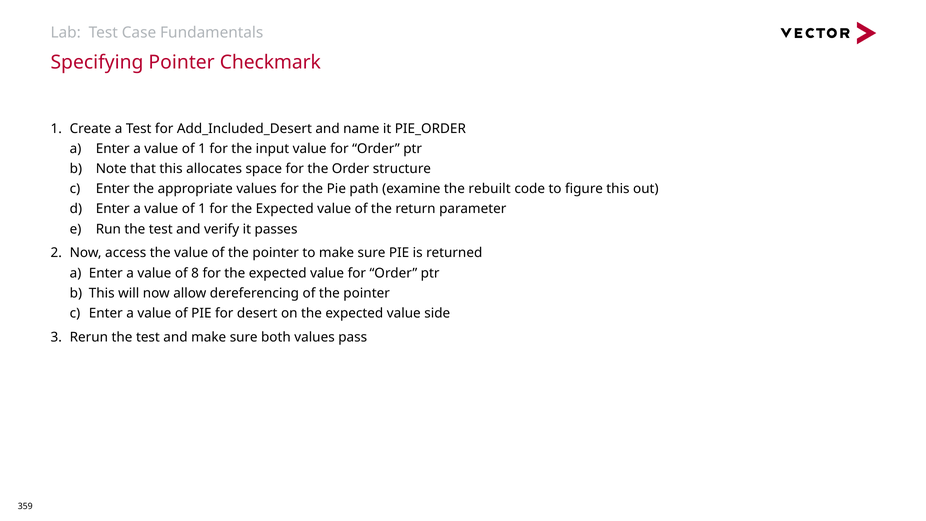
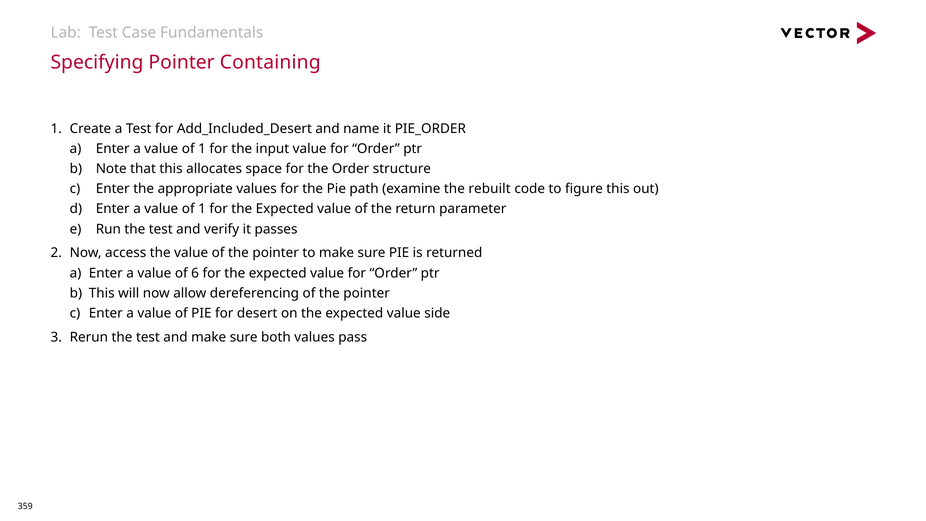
Checkmark: Checkmark -> Containing
8: 8 -> 6
